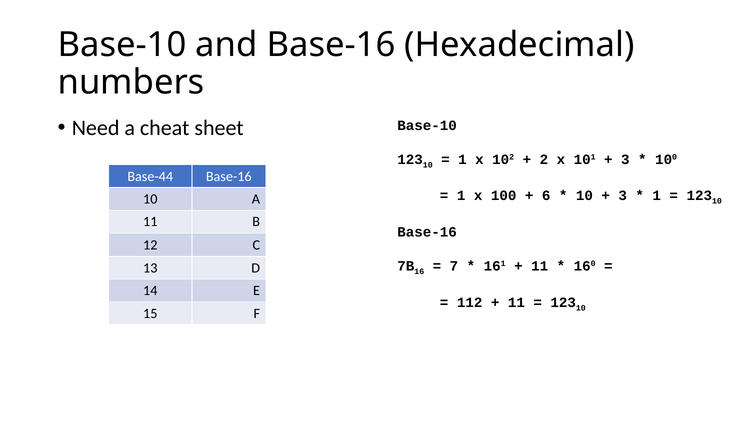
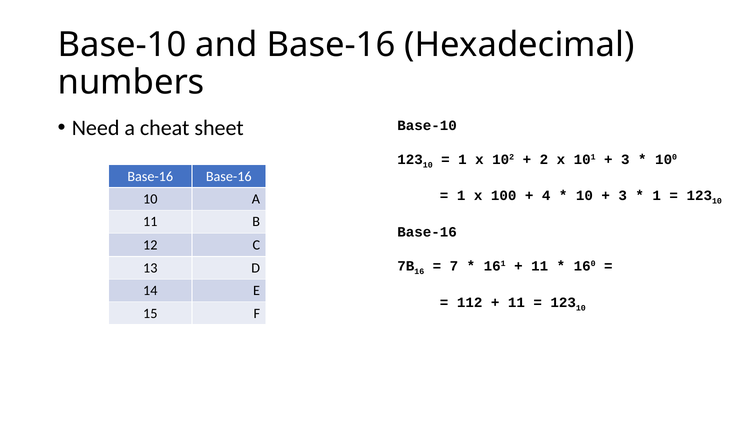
Base-44 at (150, 176): Base-44 -> Base-16
6: 6 -> 4
